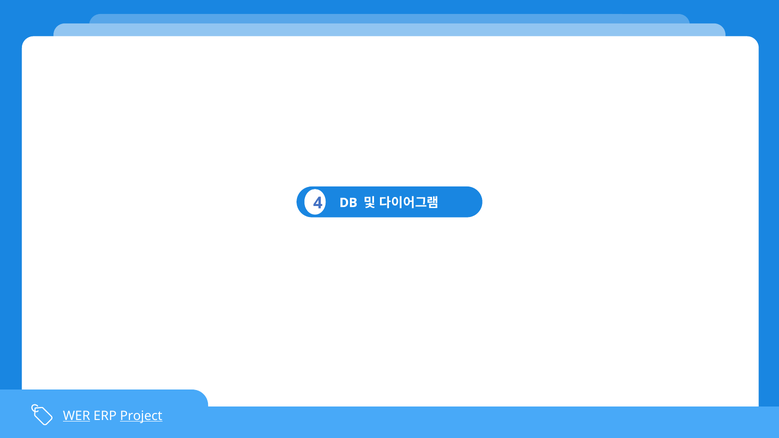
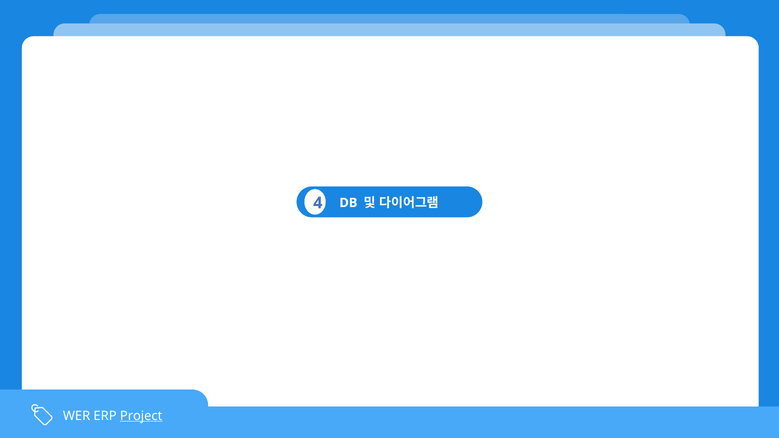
WER underline: present -> none
